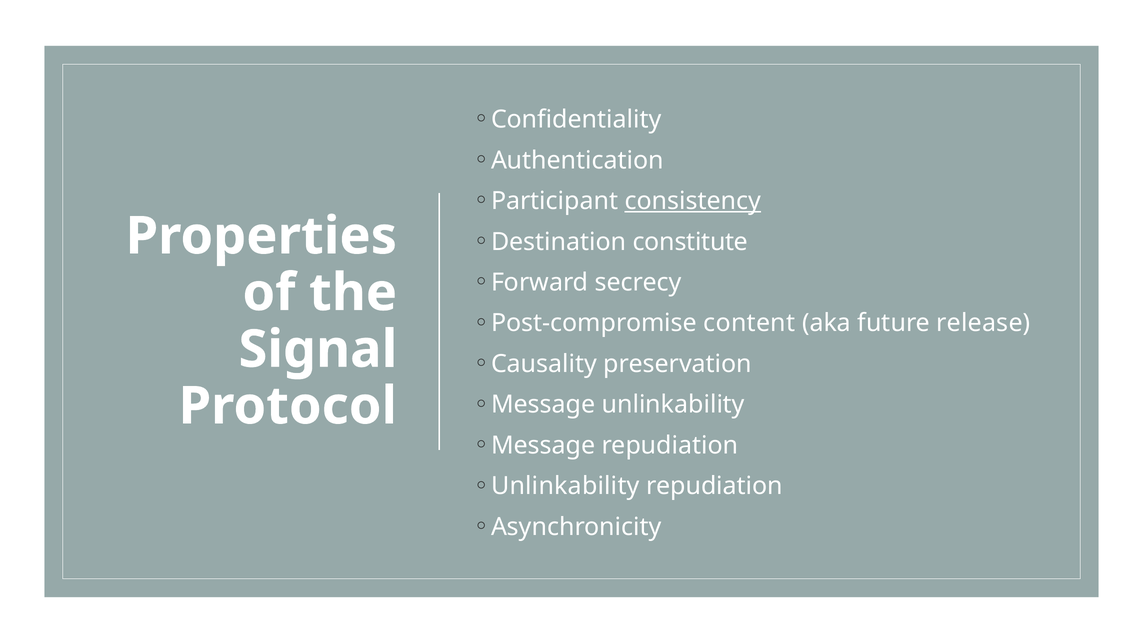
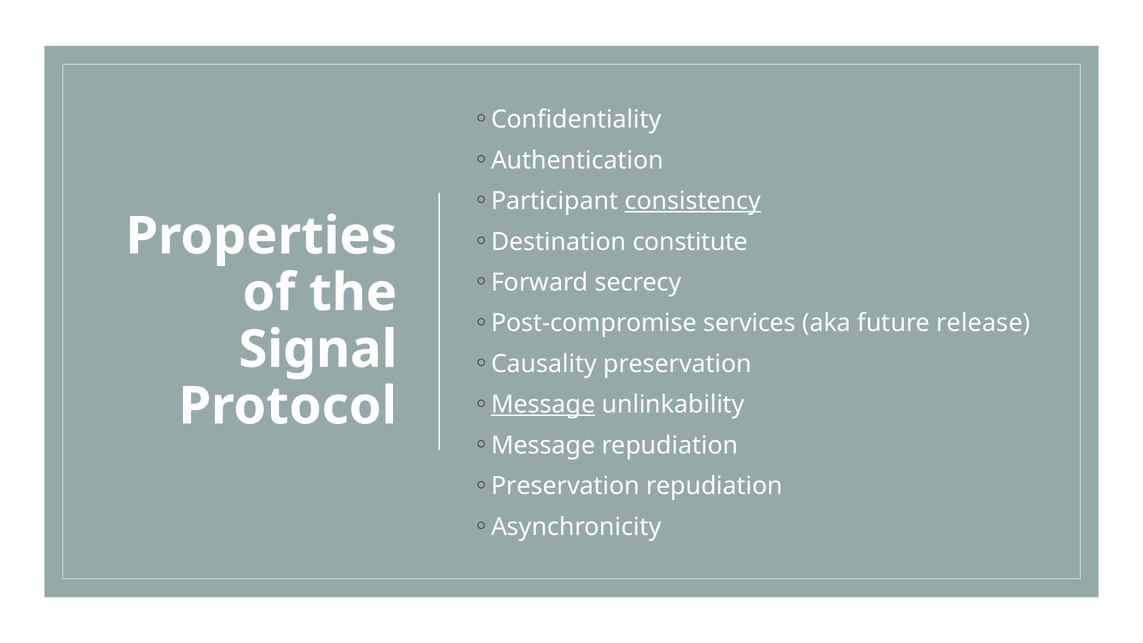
content: content -> services
Message at (543, 405) underline: none -> present
Unlinkability at (565, 486): Unlinkability -> Preservation
